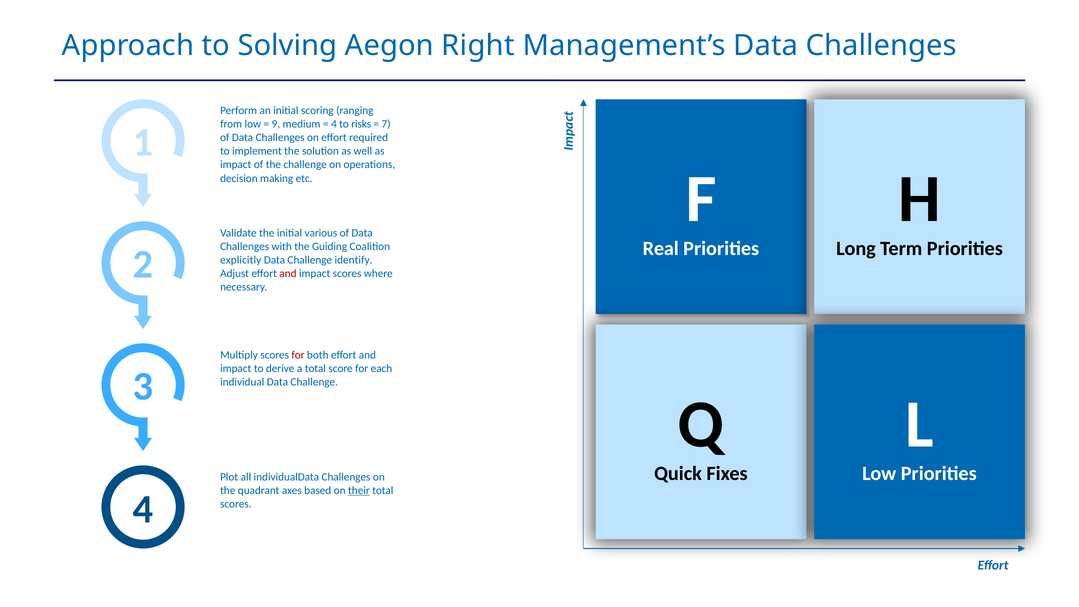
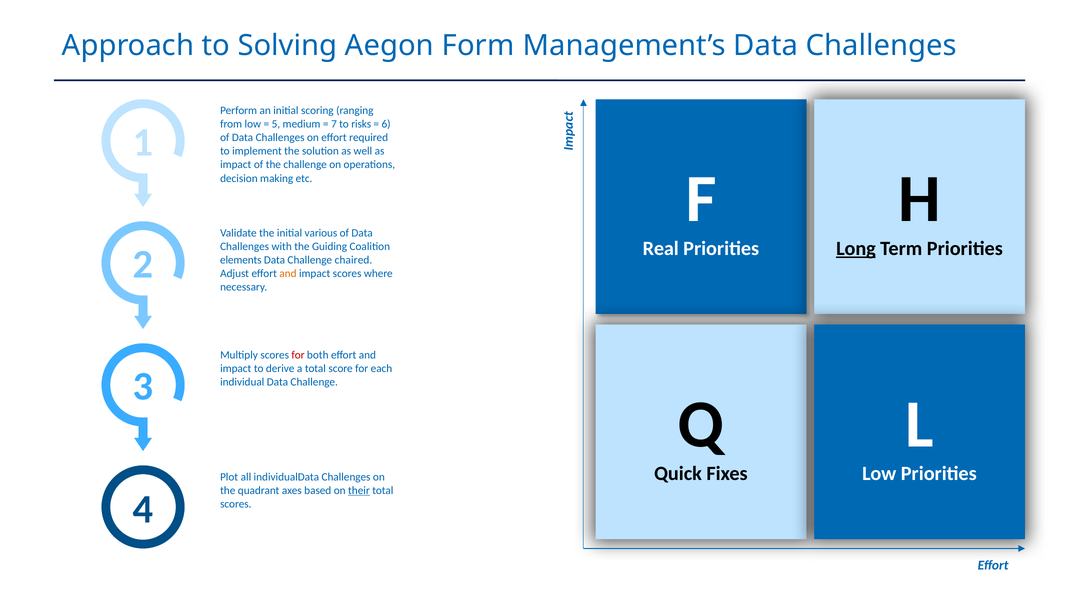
Right: Right -> Form
9: 9 -> 5
4 at (334, 124): 4 -> 7
7: 7 -> 6
Long underline: none -> present
explicitly: explicitly -> elements
identify: identify -> chaired
and at (288, 273) colour: red -> orange
